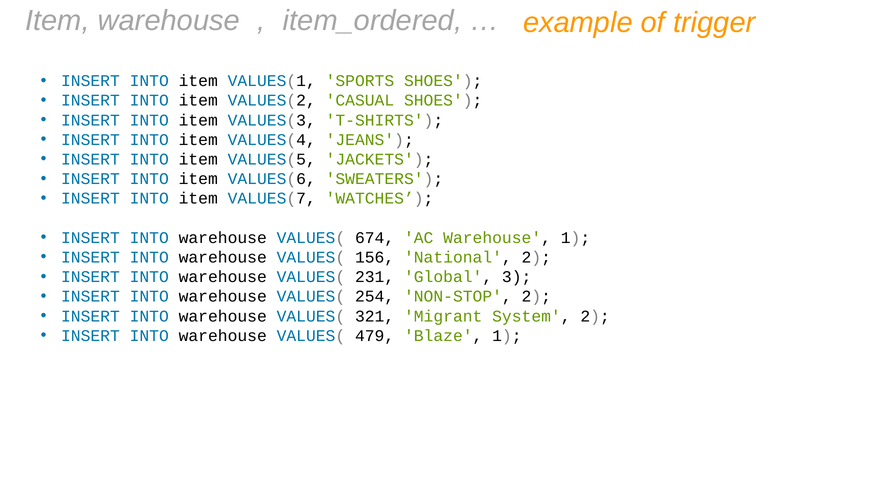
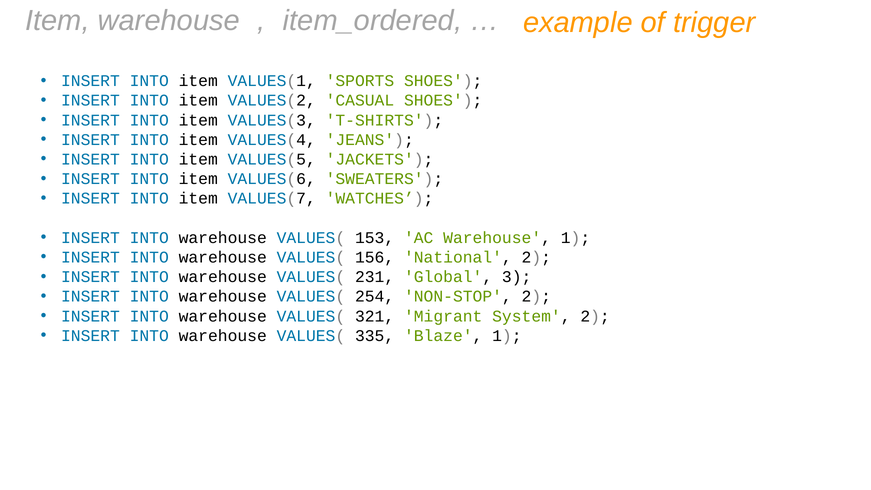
674: 674 -> 153
479: 479 -> 335
